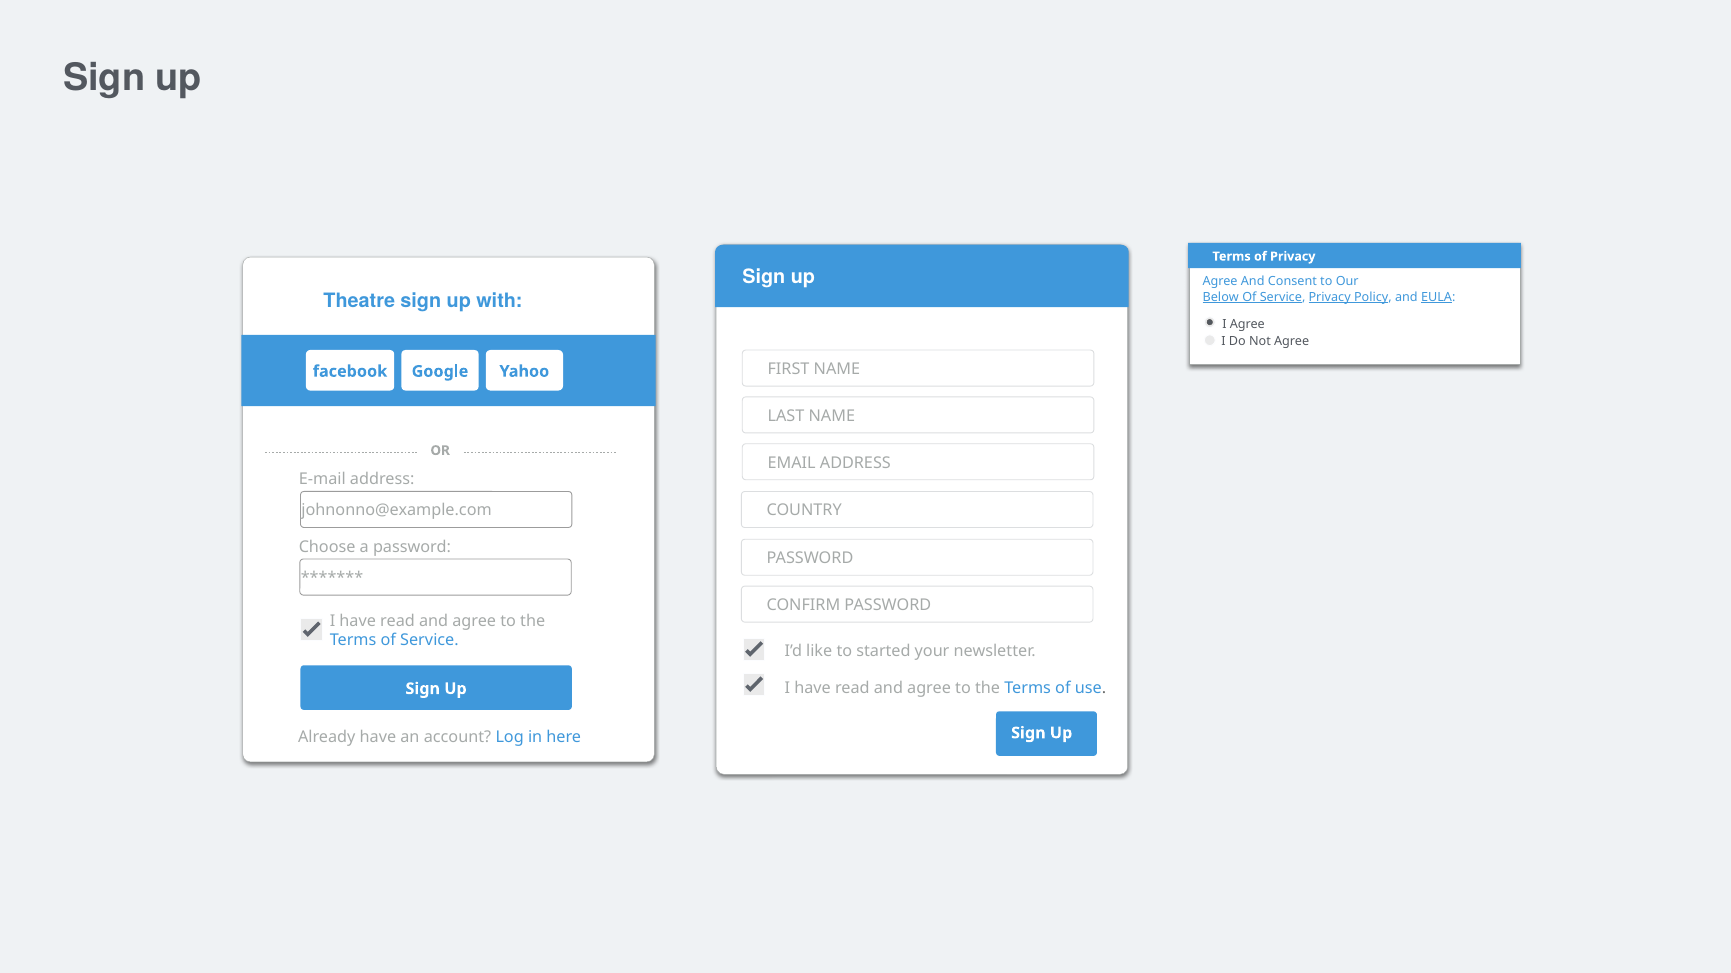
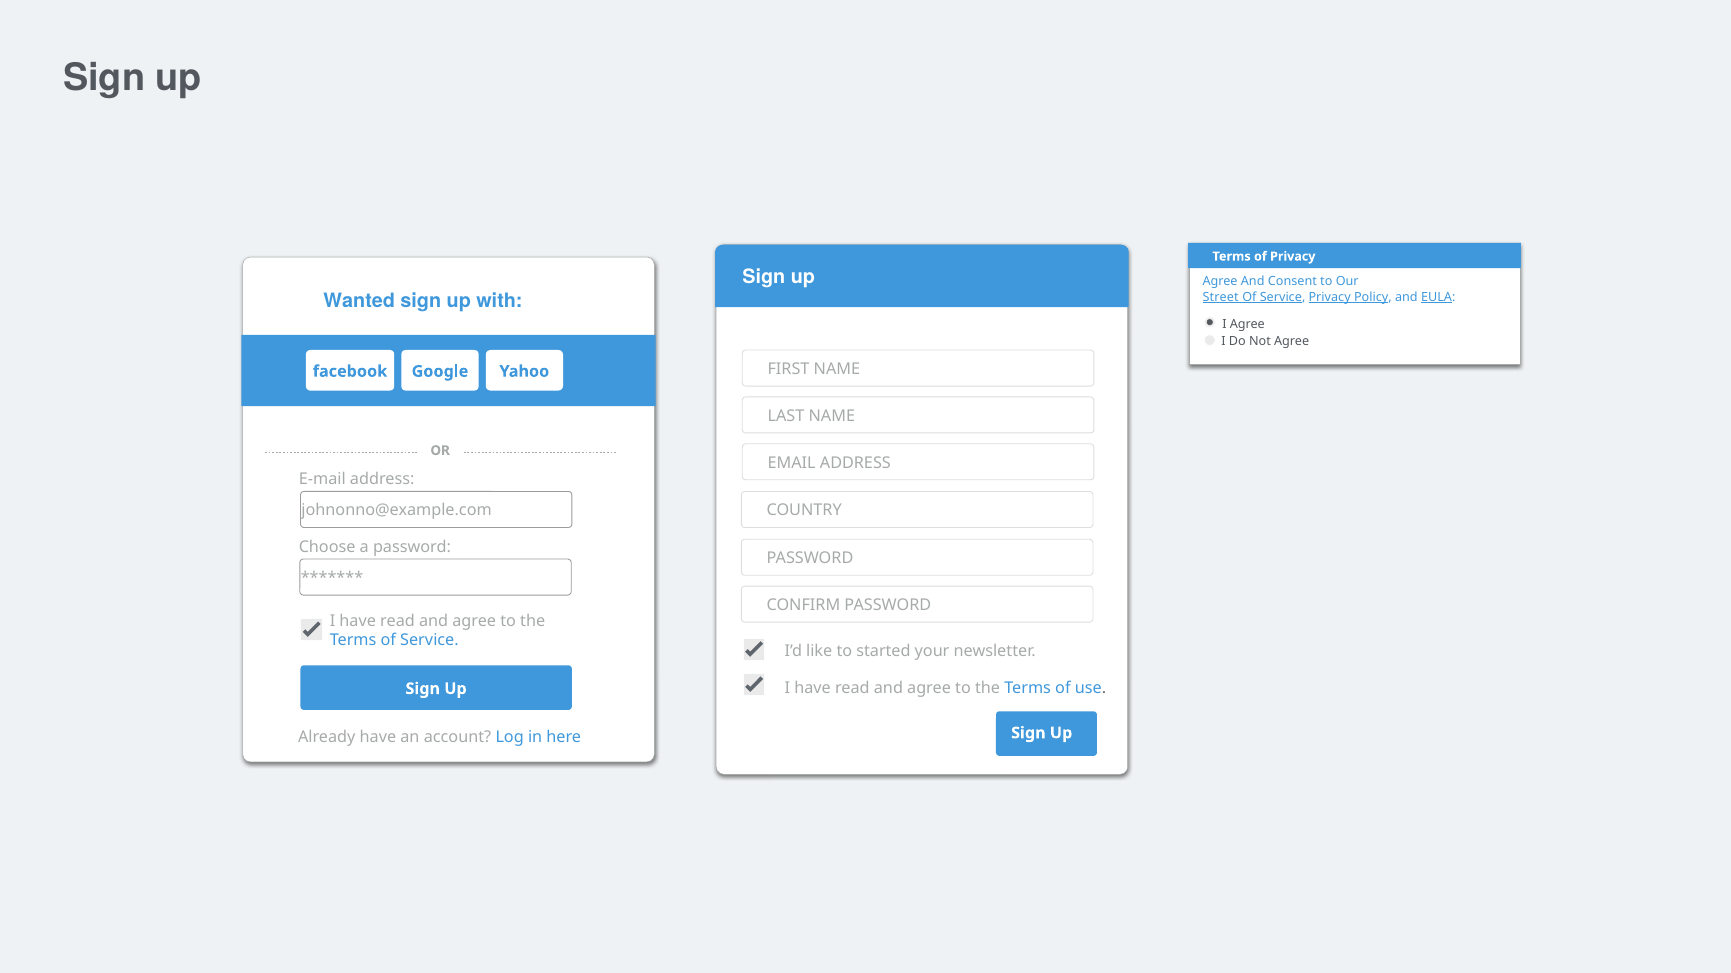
Below: Below -> Street
Theatre: Theatre -> Wanted
